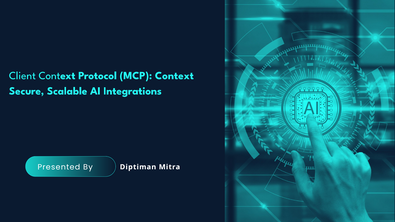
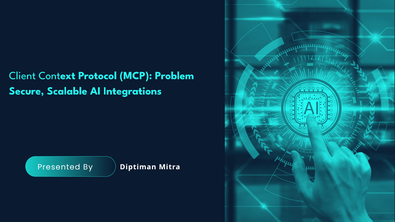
MCP Context: Context -> Problem
